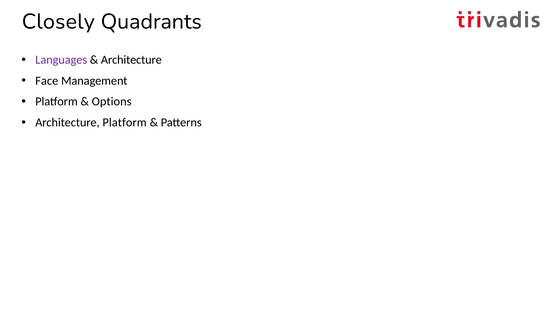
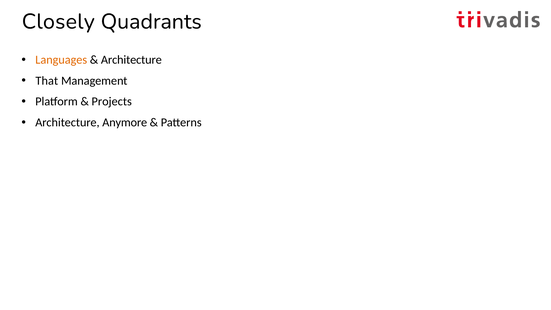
Languages colour: purple -> orange
Face: Face -> That
Options: Options -> Projects
Architecture Platform: Platform -> Anymore
